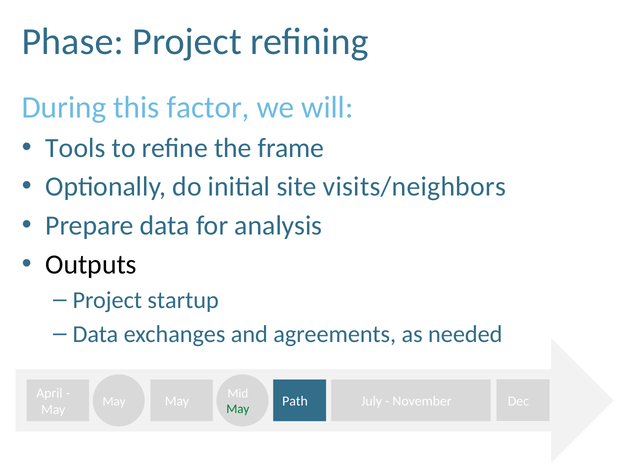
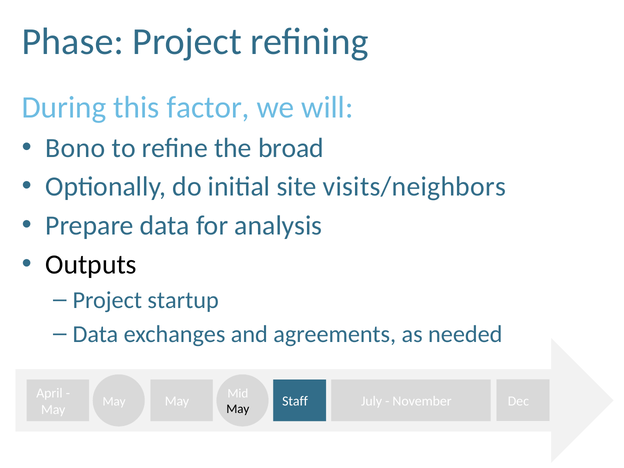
Tools: Tools -> Bono
frame: frame -> broad
Path: Path -> Staff
May at (238, 409) colour: green -> black
